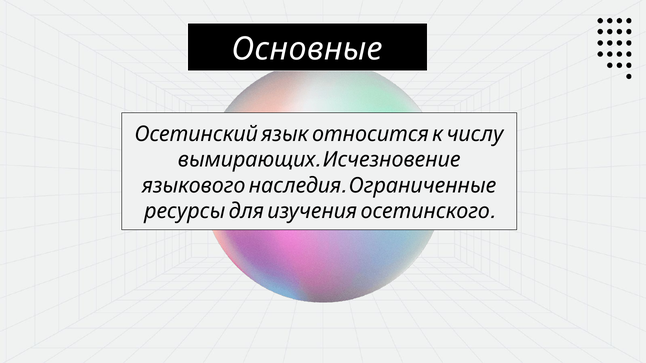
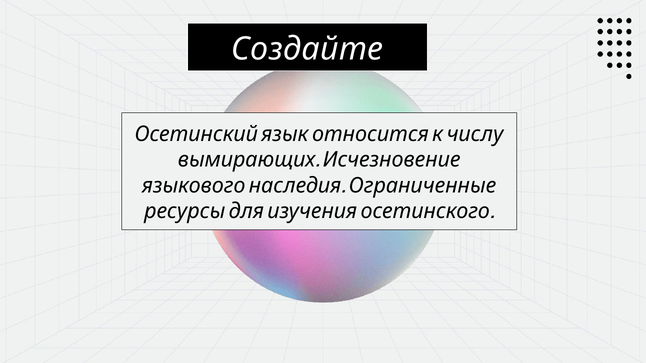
Основные: Основные -> Создайте
